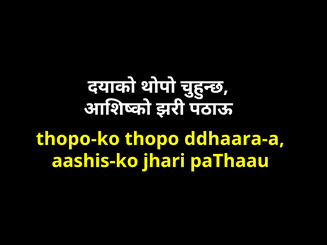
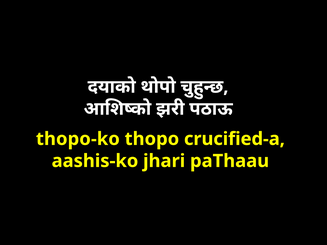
ddhaara-a: ddhaara-a -> crucified-a
